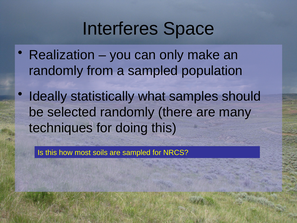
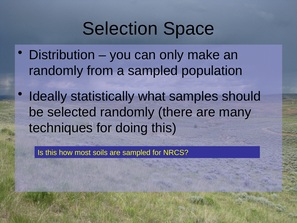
Interferes: Interferes -> Selection
Realization: Realization -> Distribution
